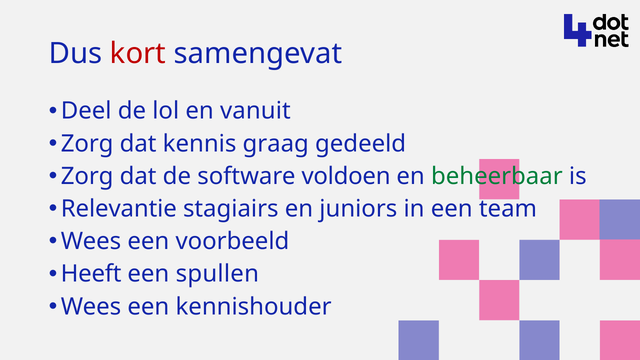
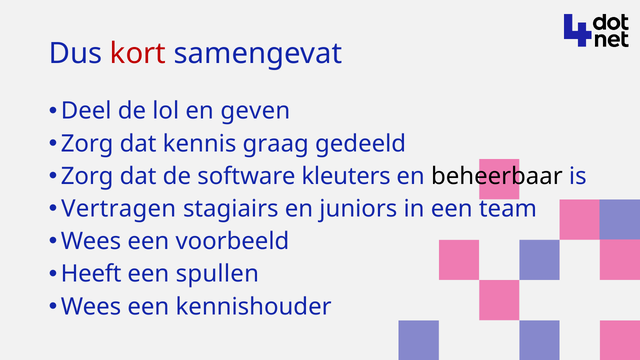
vanuit: vanuit -> geven
voldoen: voldoen -> kleuters
beheerbaar colour: green -> black
Relevantie: Relevantie -> Vertragen
